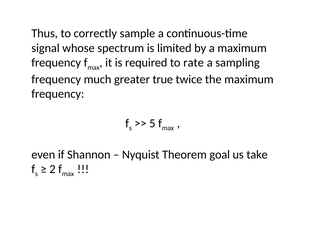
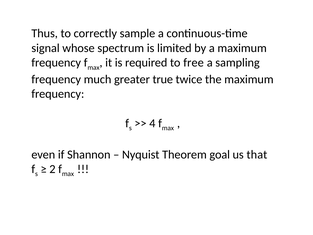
rate: rate -> free
5: 5 -> 4
take: take -> that
